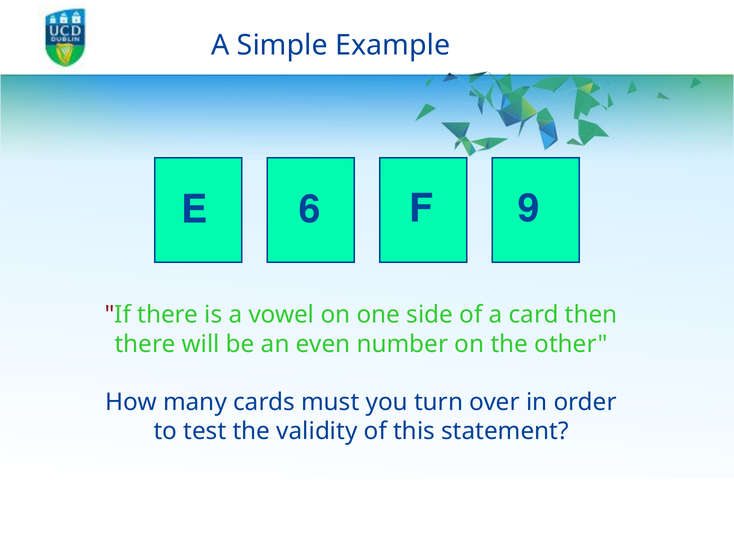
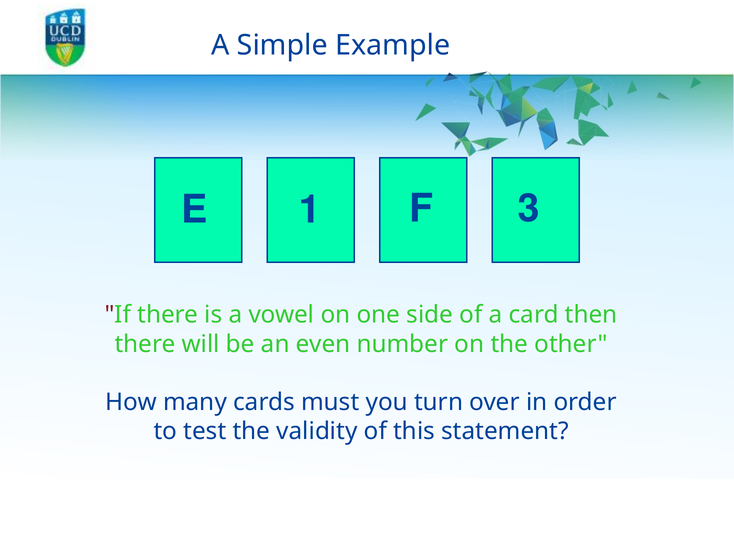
6: 6 -> 1
9: 9 -> 3
